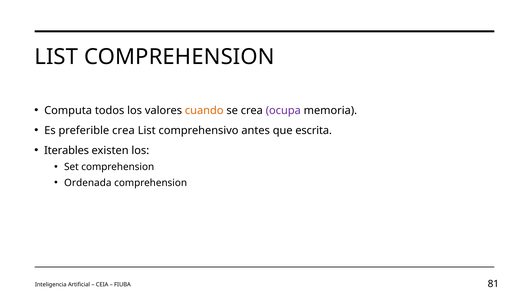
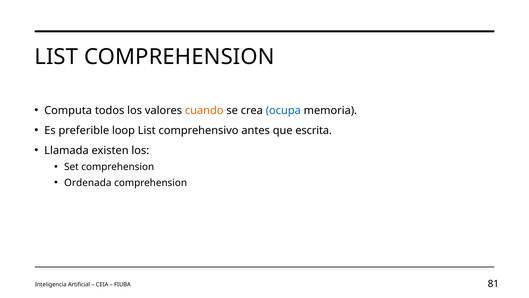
ocupa colour: purple -> blue
preferible crea: crea -> loop
Iterables: Iterables -> Llamada
